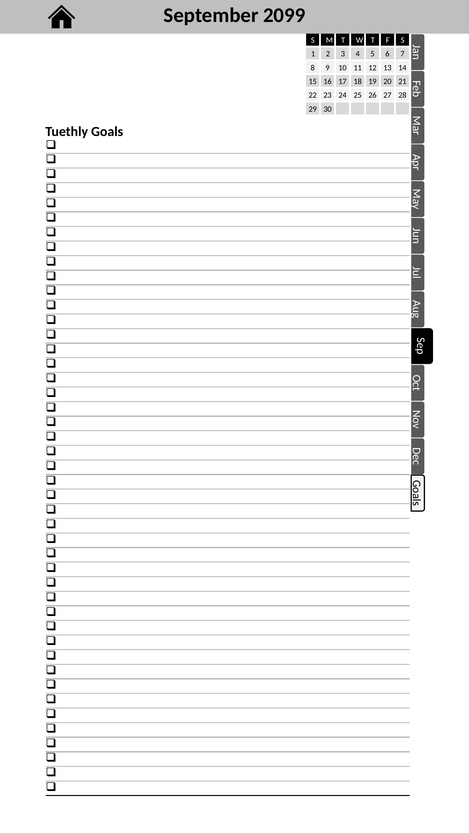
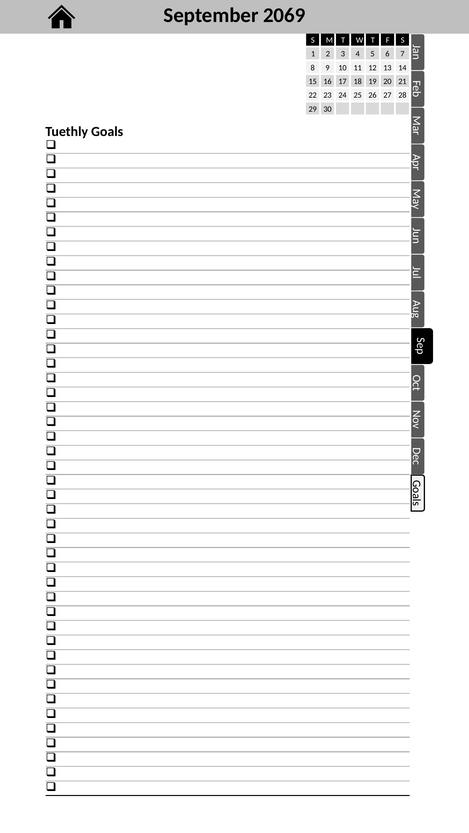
2099: 2099 -> 2069
